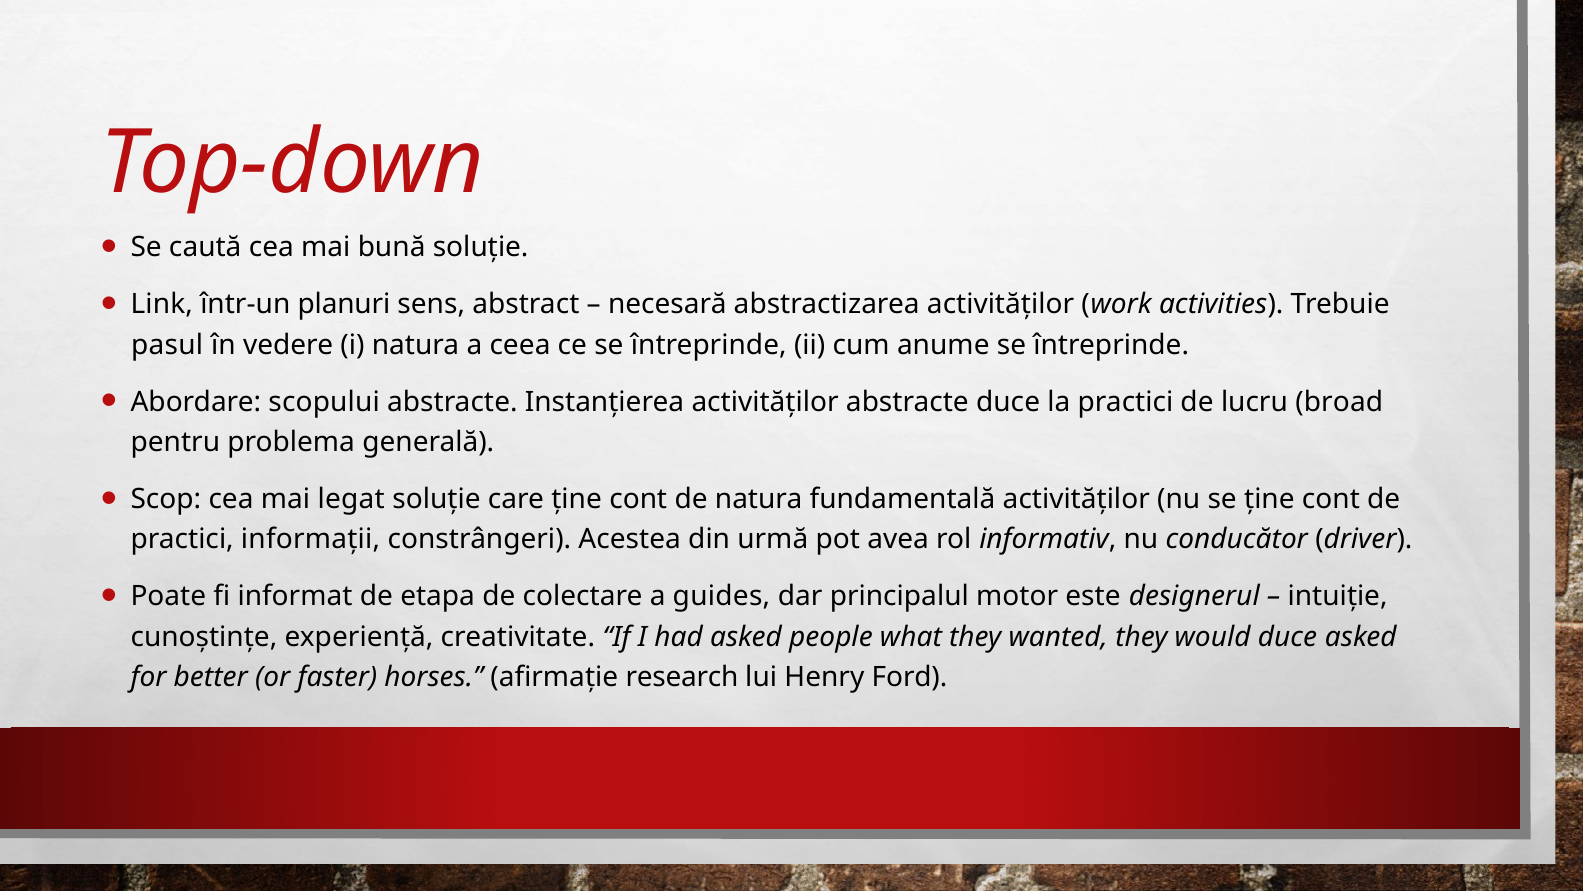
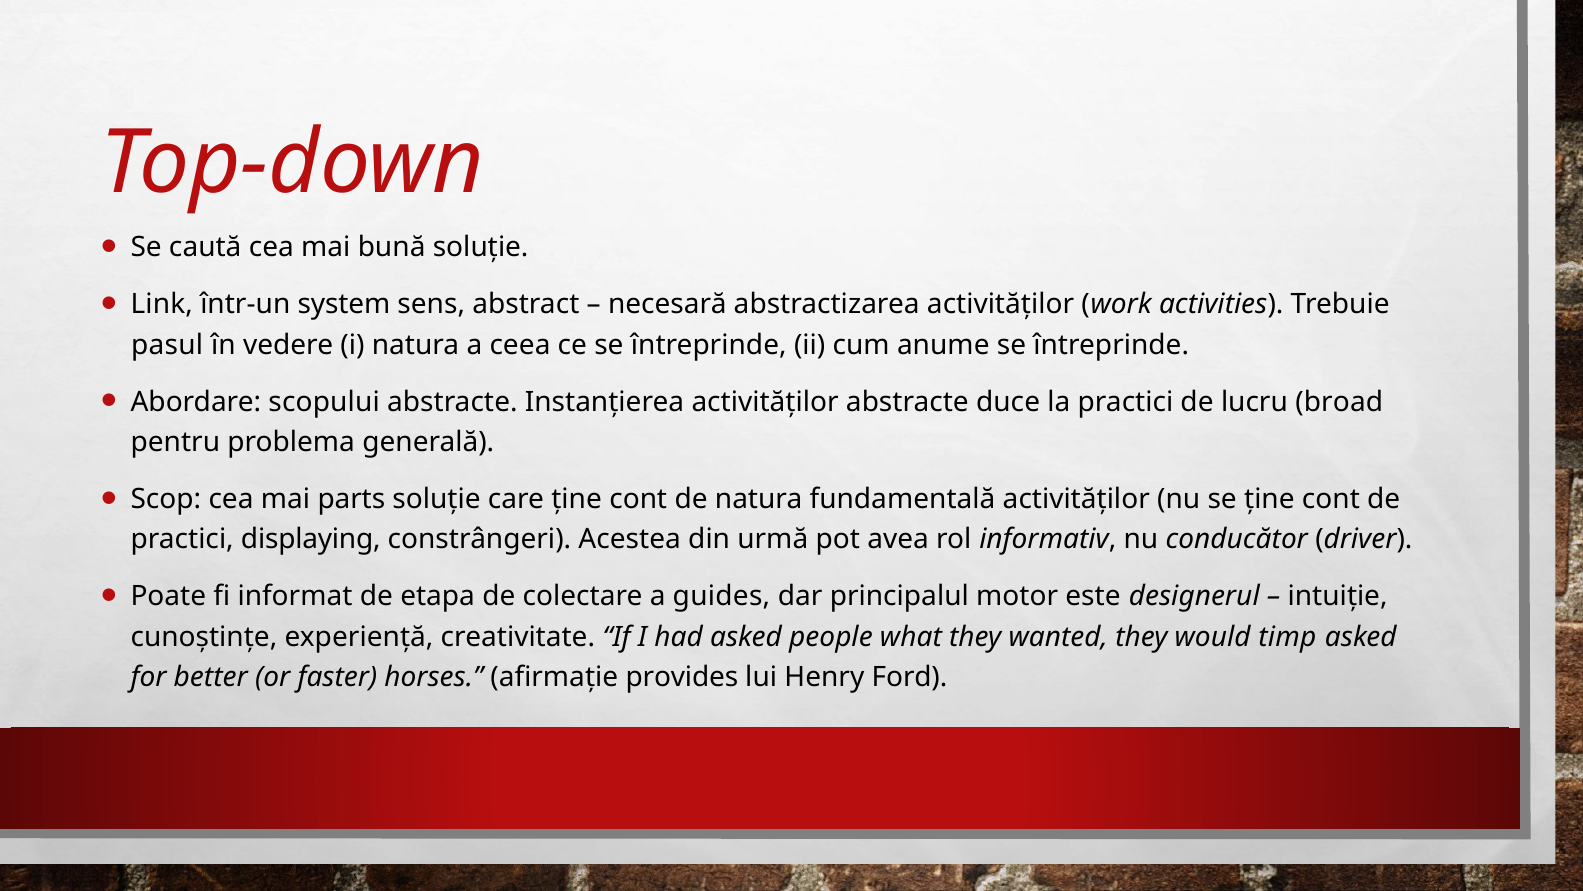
planuri: planuri -> system
legat: legat -> parts
informații: informații -> displaying
would duce: duce -> timp
research: research -> provides
